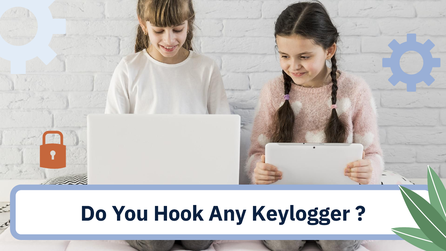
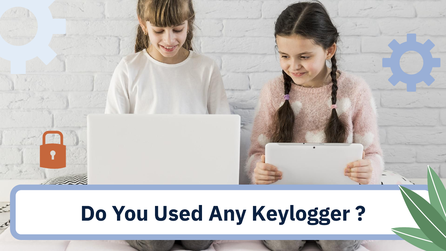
Hook: Hook -> Used
